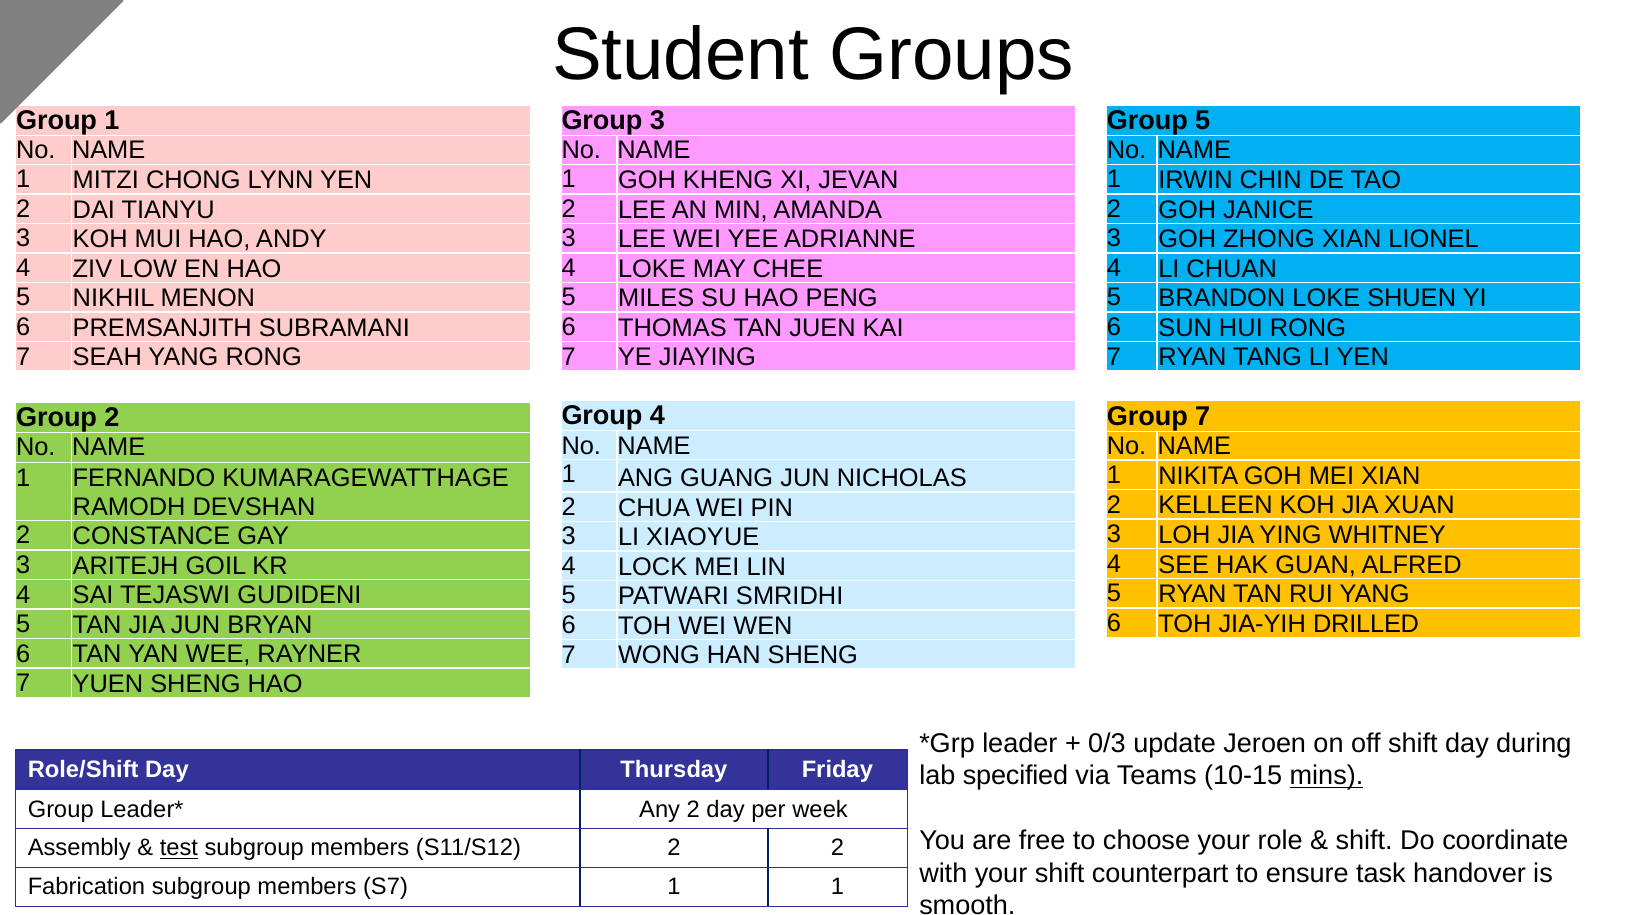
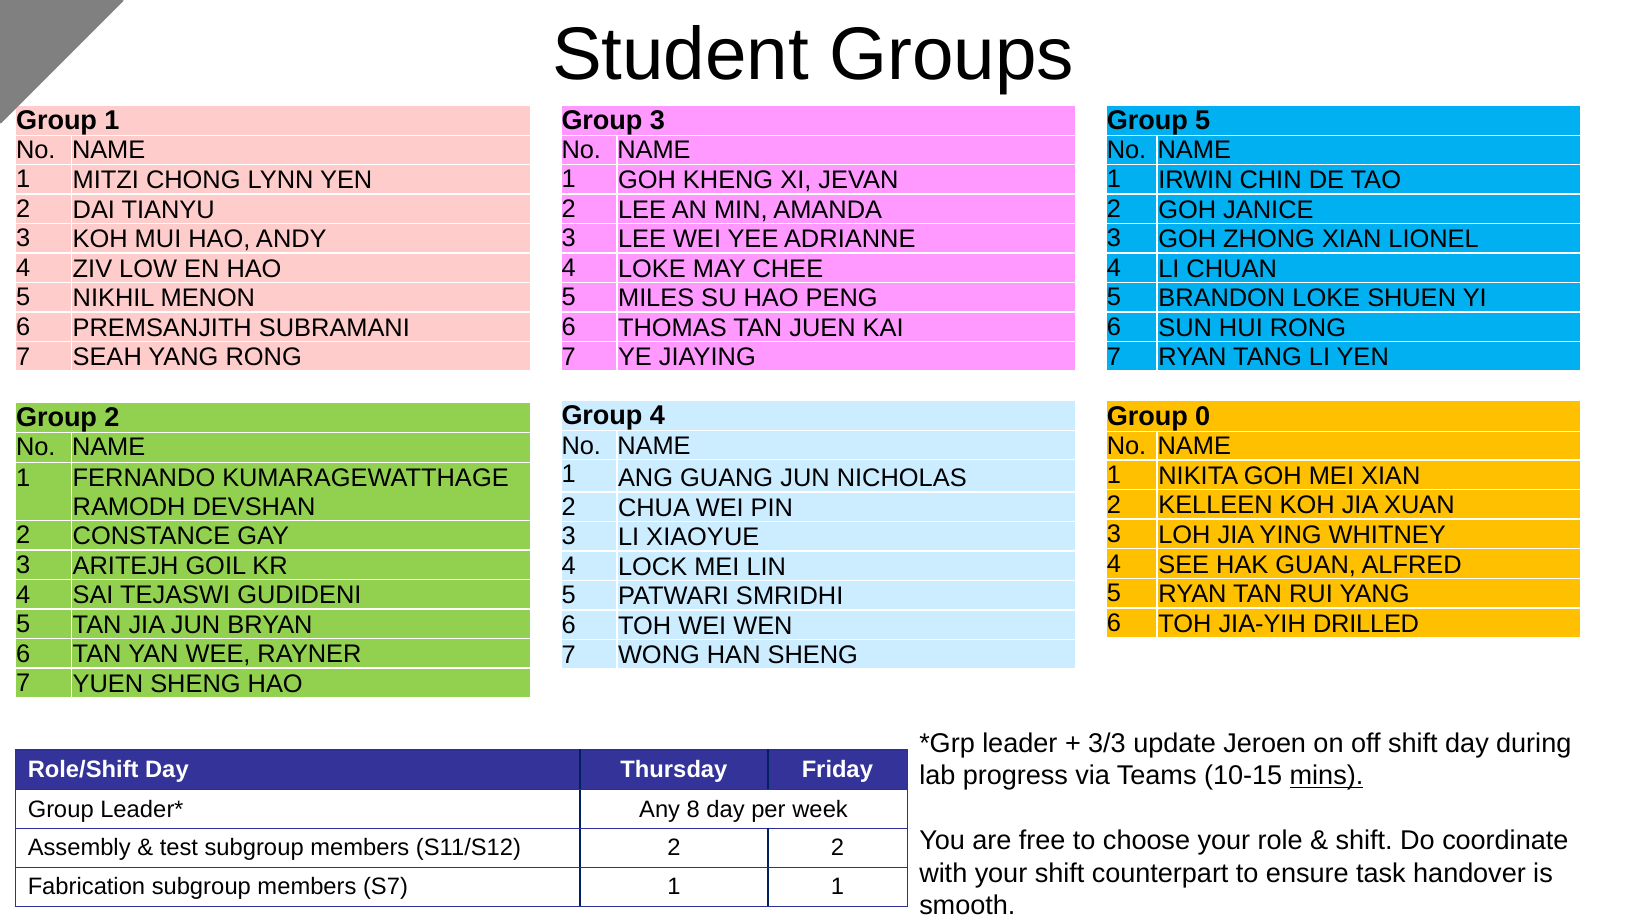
Group 7: 7 -> 0
0/3: 0/3 -> 3/3
specified: specified -> progress
Any 2: 2 -> 8
test underline: present -> none
